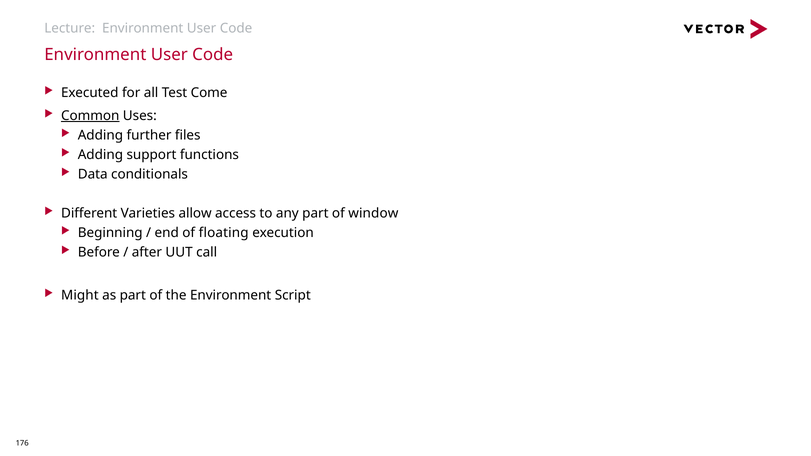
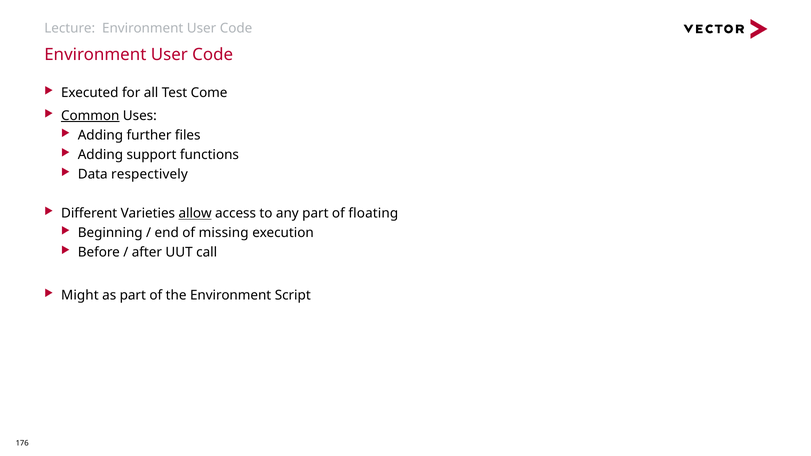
conditionals: conditionals -> respectively
allow underline: none -> present
window: window -> floating
floating: floating -> missing
